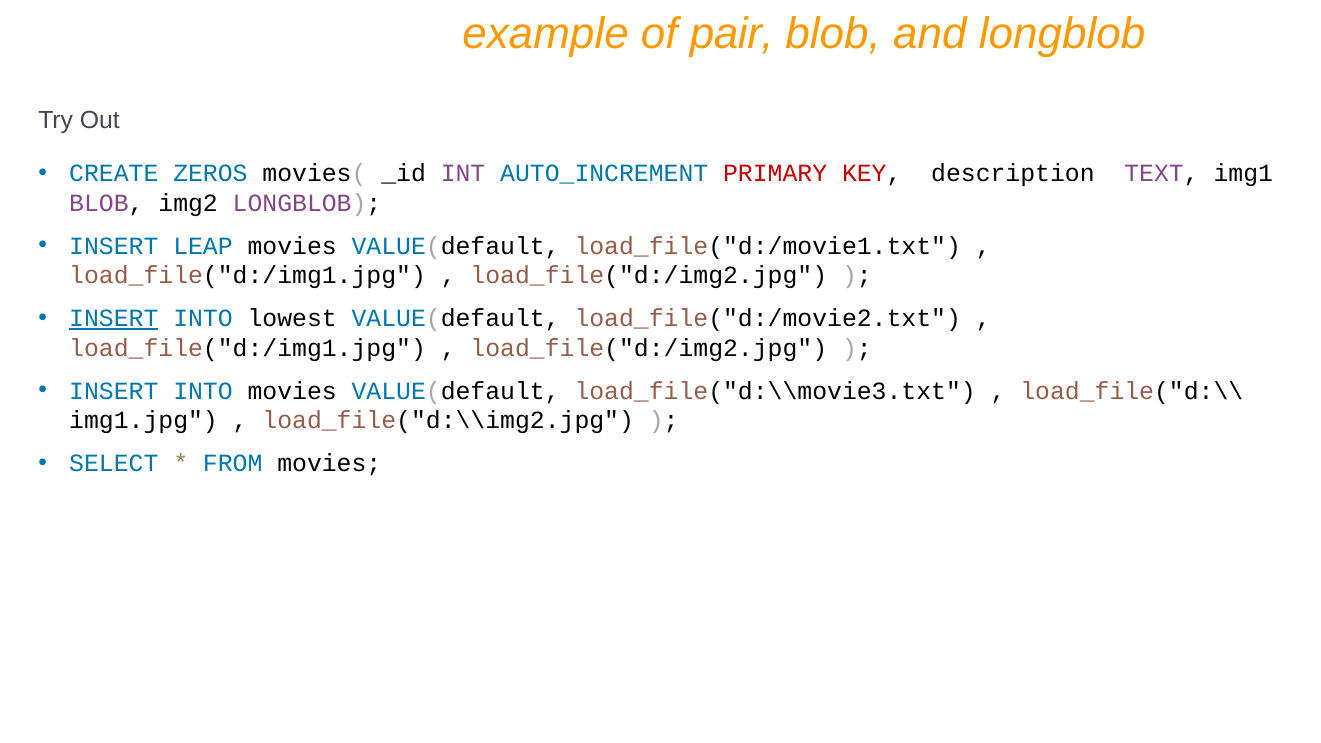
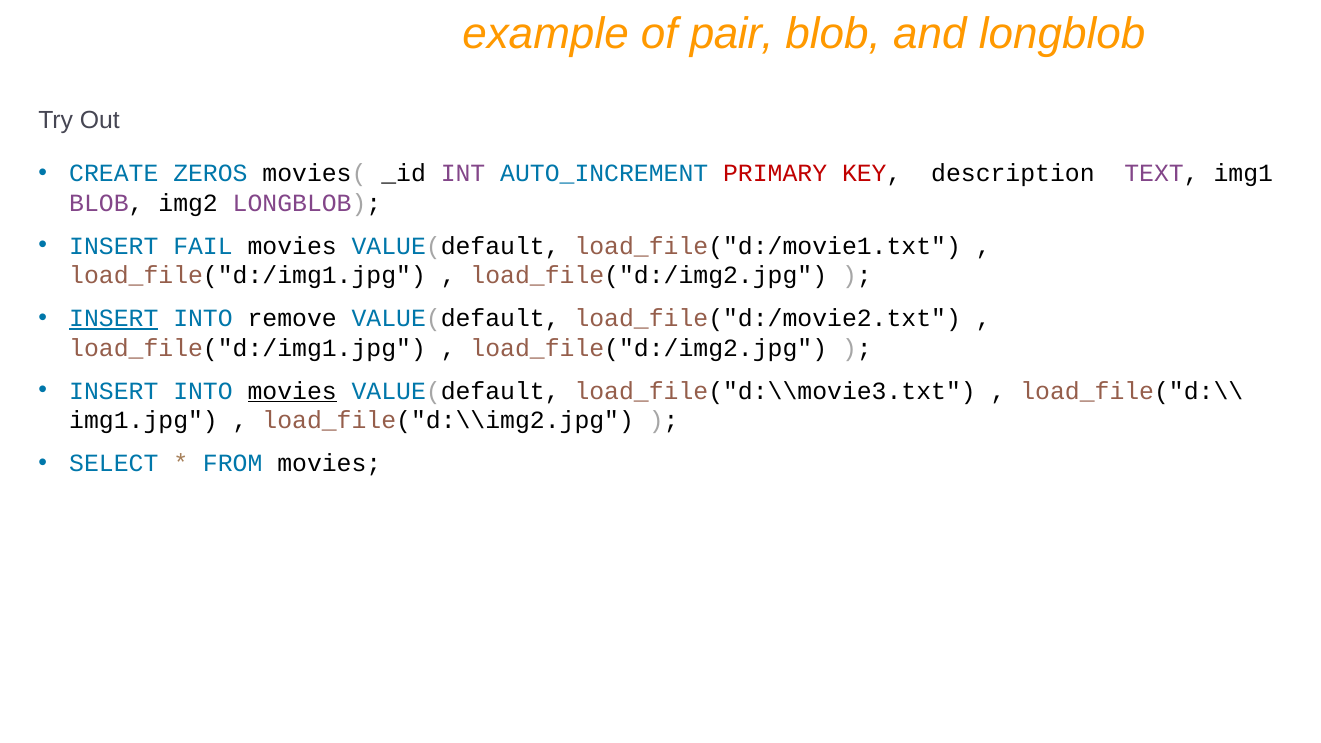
LEAP: LEAP -> FAIL
lowest: lowest -> remove
movies at (292, 391) underline: none -> present
